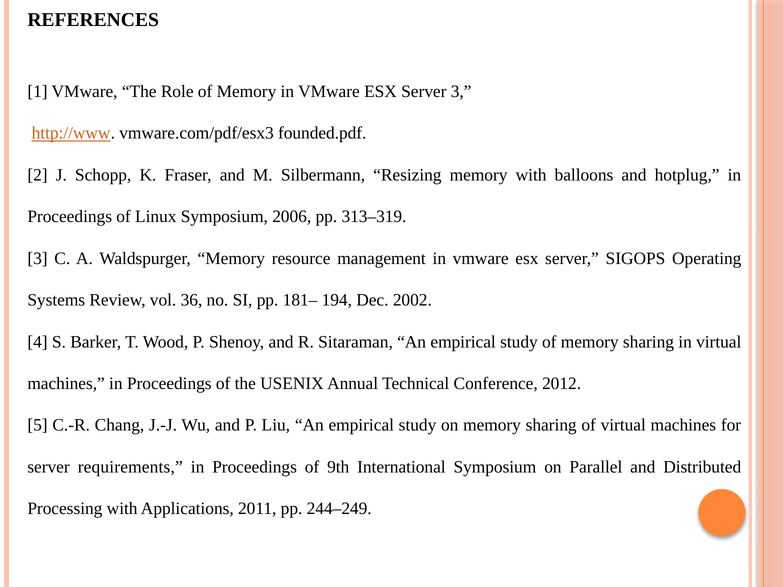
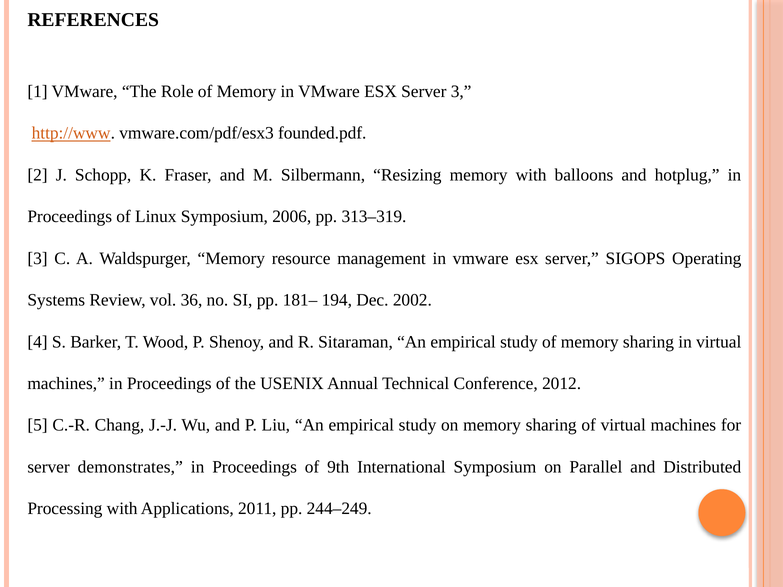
requirements: requirements -> demonstrates
